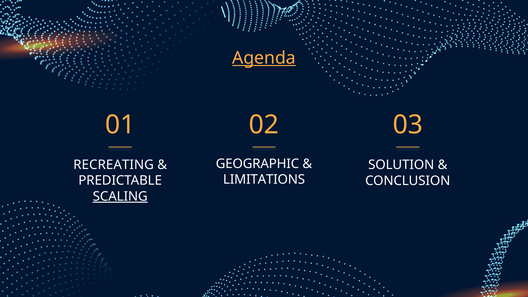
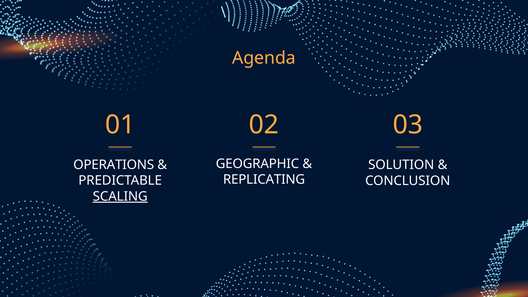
Agenda underline: present -> none
RECREATING: RECREATING -> OPERATIONS
LIMITATIONS: LIMITATIONS -> REPLICATING
